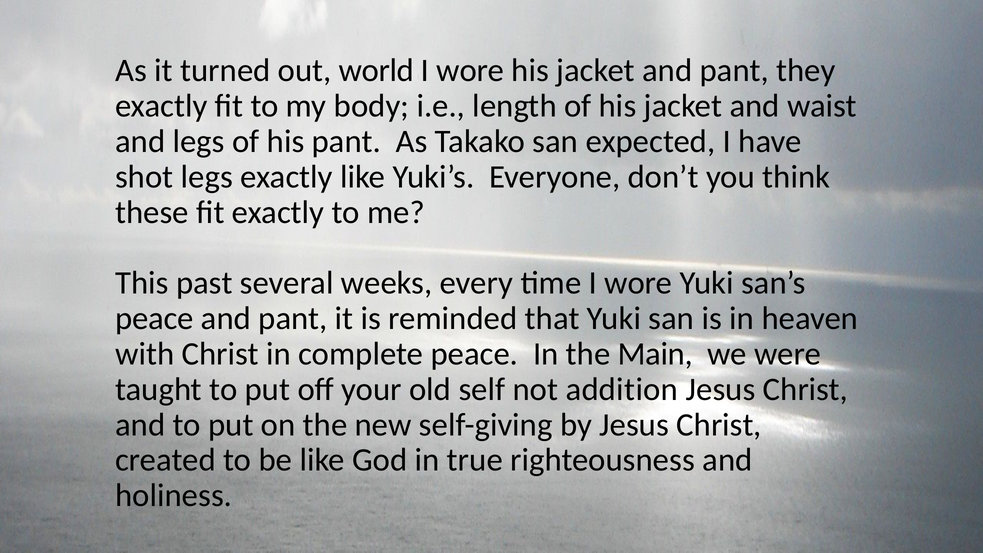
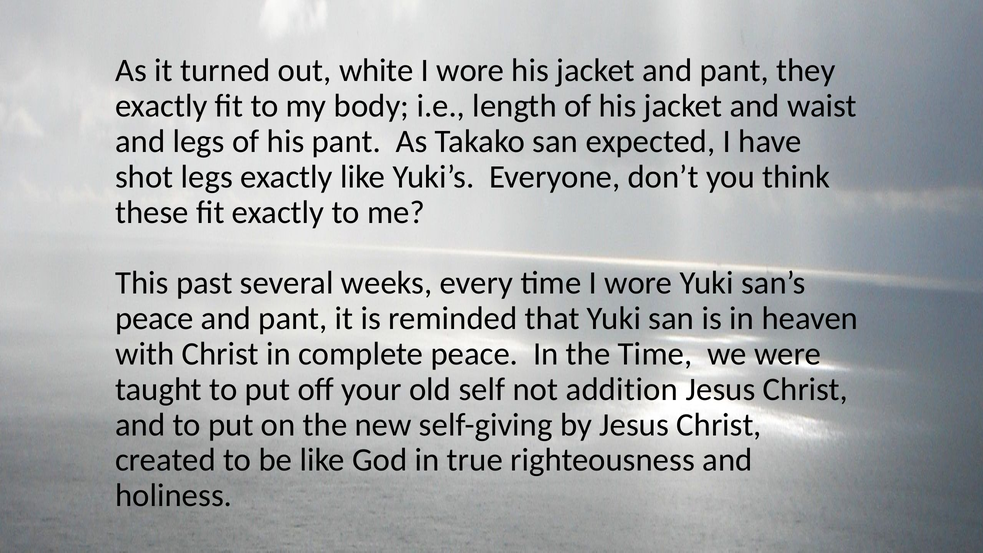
world: world -> white
the Main: Main -> Time
